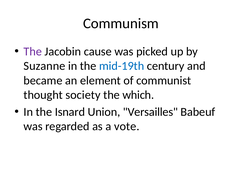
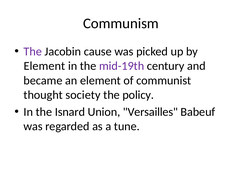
Suzanne at (44, 66): Suzanne -> Element
mid-19th colour: blue -> purple
which: which -> policy
vote: vote -> tune
